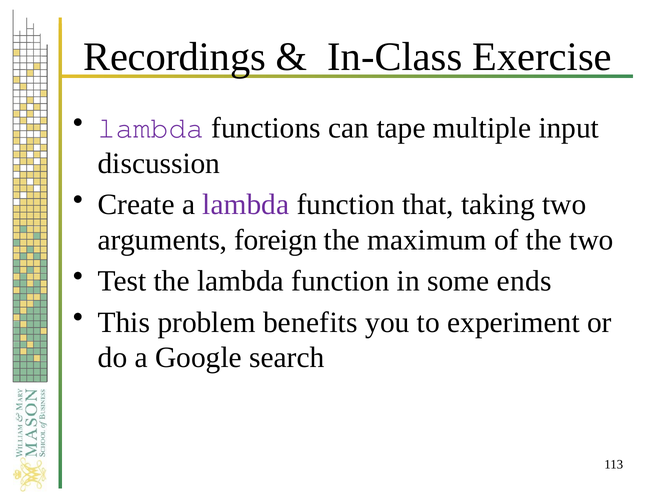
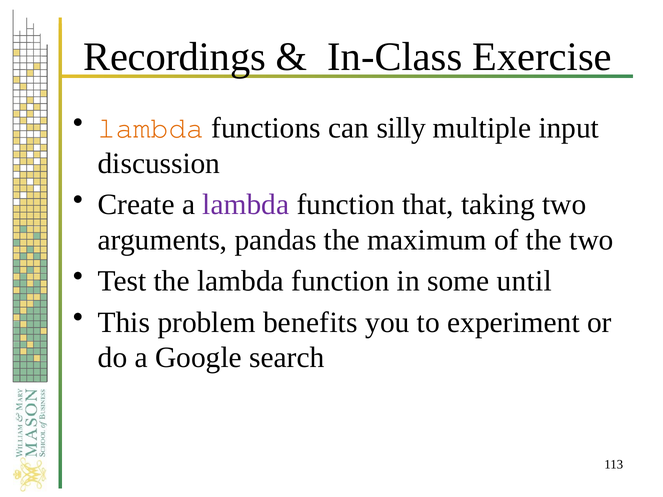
lambda at (151, 128) colour: purple -> orange
tape: tape -> silly
foreign: foreign -> pandas
ends: ends -> until
